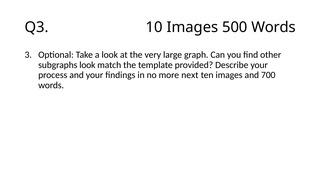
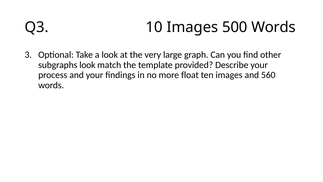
next: next -> float
700: 700 -> 560
